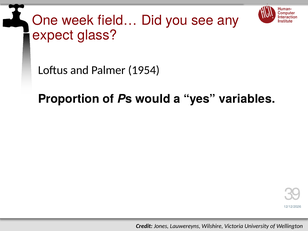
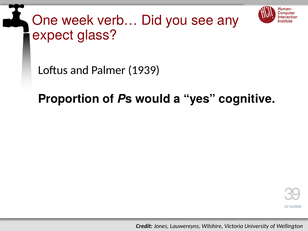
field…: field… -> verb…
1954: 1954 -> 1939
variables: variables -> cognitive
